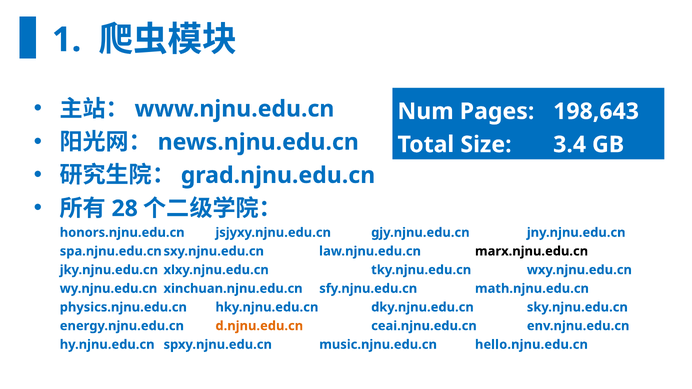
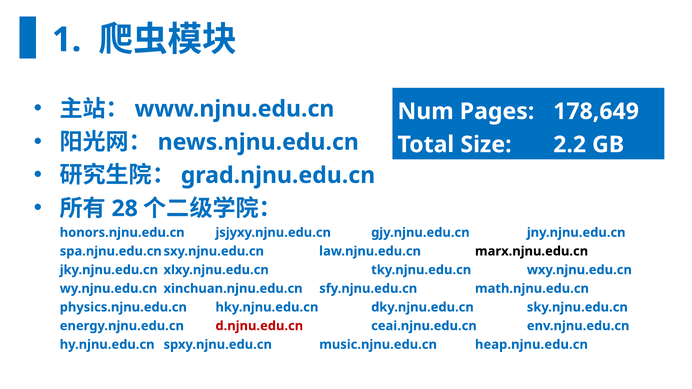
198,643: 198,643 -> 178,649
3.4: 3.4 -> 2.2
d.njnu.edu.cn colour: orange -> red
hello.njnu.edu.cn: hello.njnu.edu.cn -> heap.njnu.edu.cn
